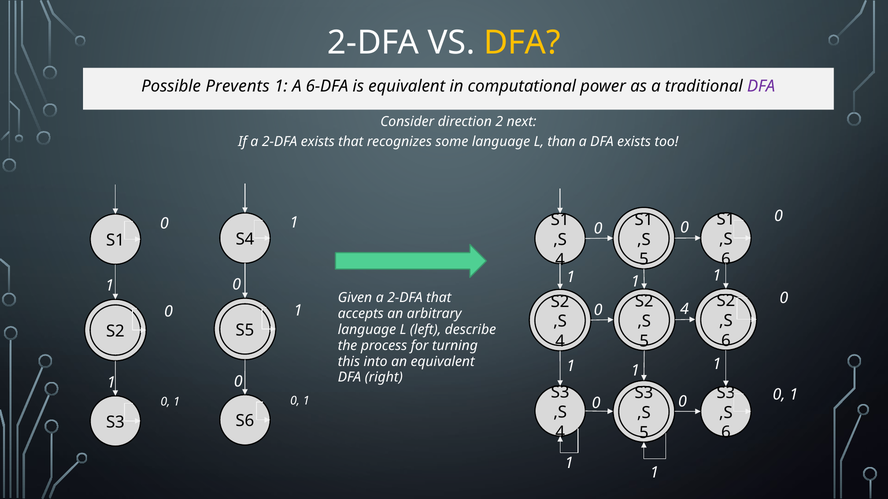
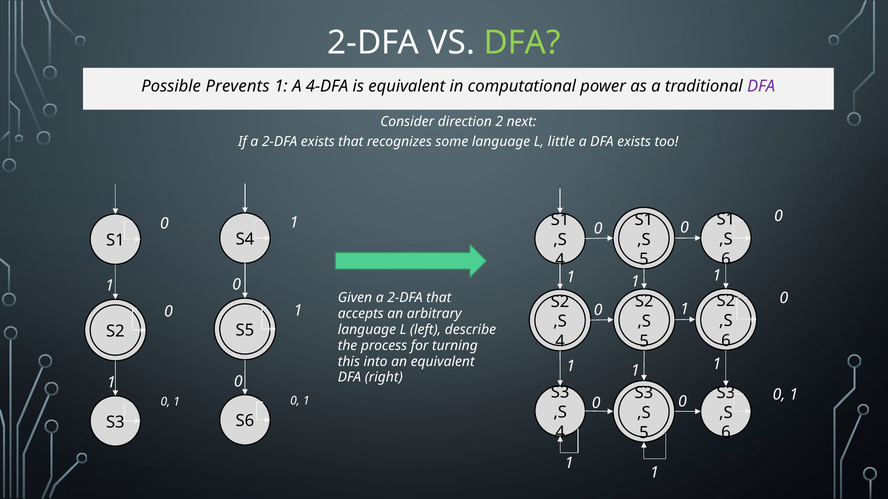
DFA at (522, 43) colour: yellow -> light green
6-DFA: 6-DFA -> 4-DFA
than: than -> little
4 at (685, 309): 4 -> 1
